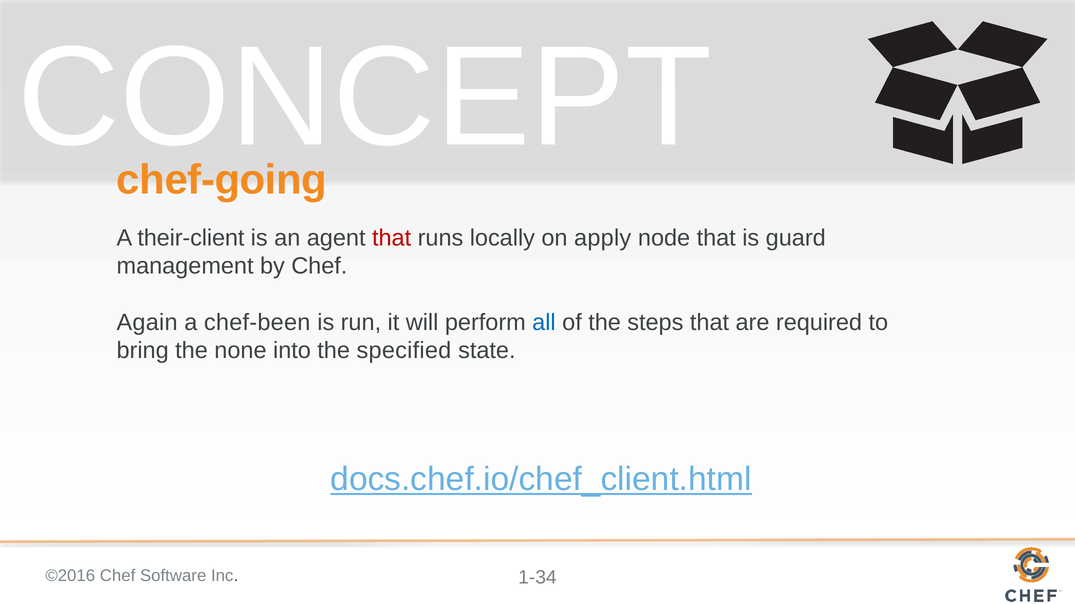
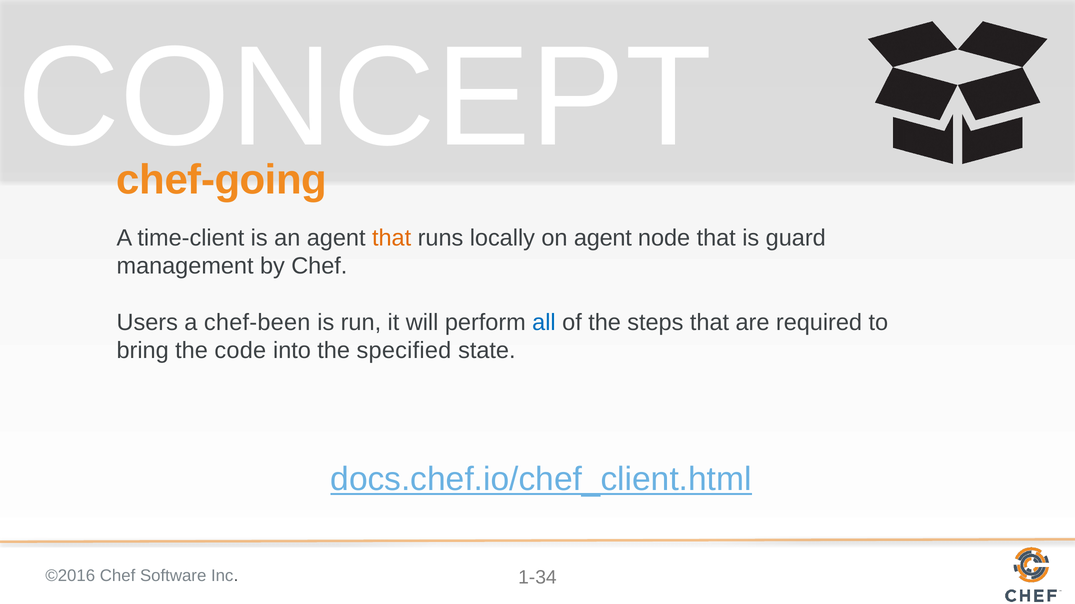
their-client: their-client -> time-client
that at (392, 238) colour: red -> orange
on apply: apply -> agent
Again: Again -> Users
none: none -> code
